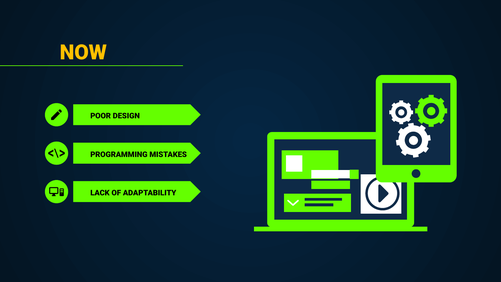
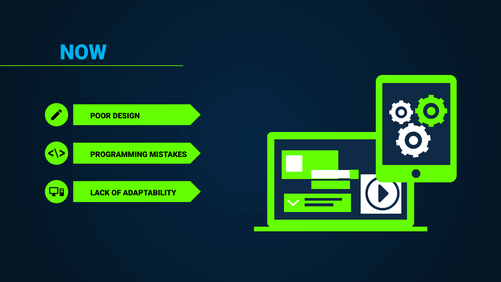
NOW colour: yellow -> light blue
